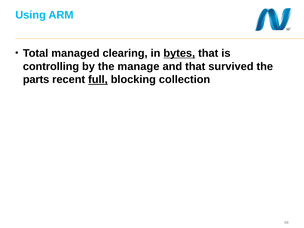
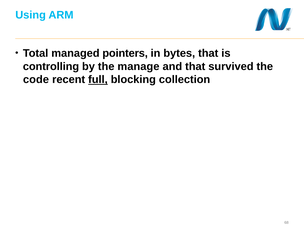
clearing: clearing -> pointers
bytes underline: present -> none
parts: parts -> code
